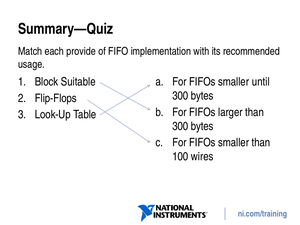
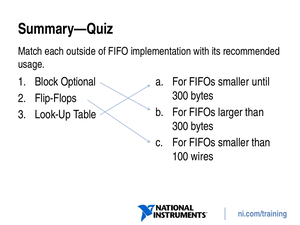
provide: provide -> outside
Suitable: Suitable -> Optional
